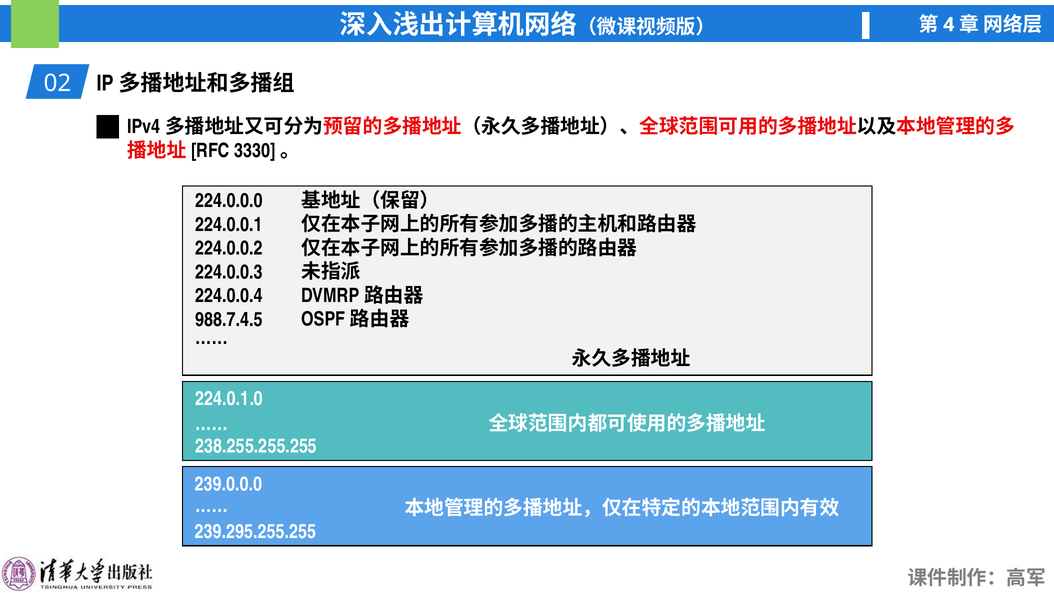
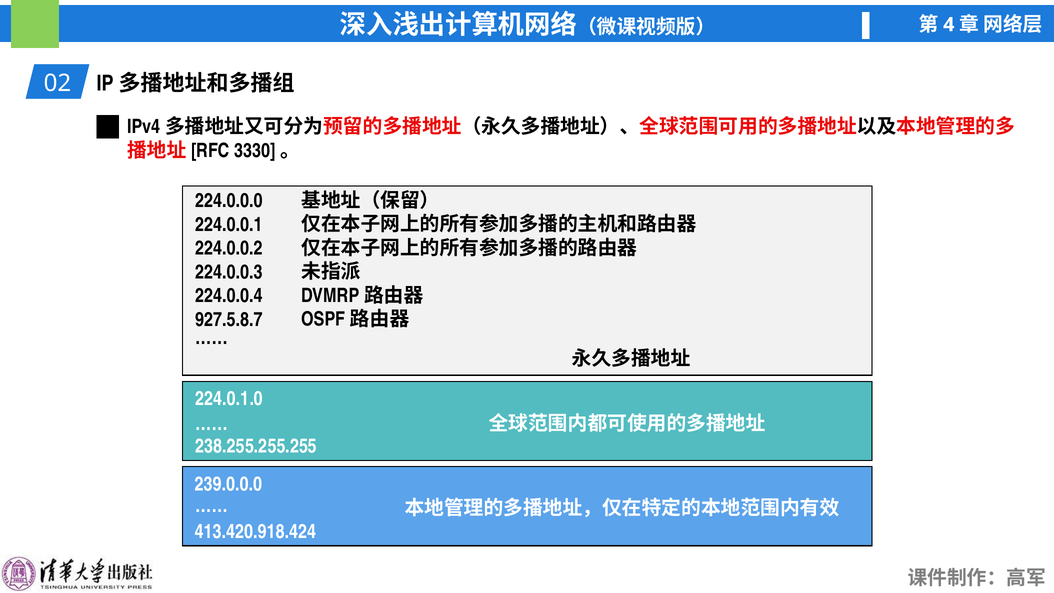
988.7.4.5: 988.7.4.5 -> 927.5.8.7
239.295.255.255: 239.295.255.255 -> 413.420.918.424
